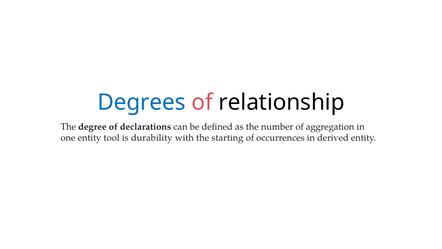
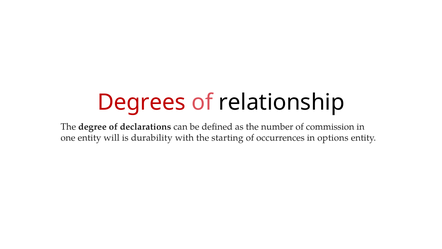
Degrees colour: blue -> red
aggregation: aggregation -> commission
tool: tool -> will
derived: derived -> options
